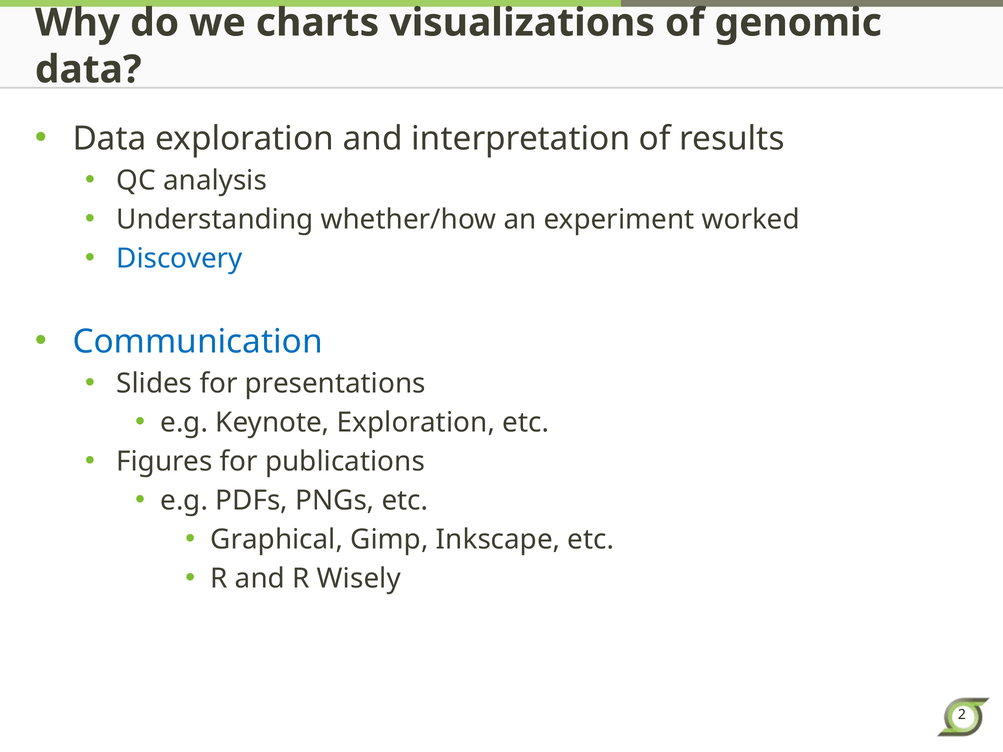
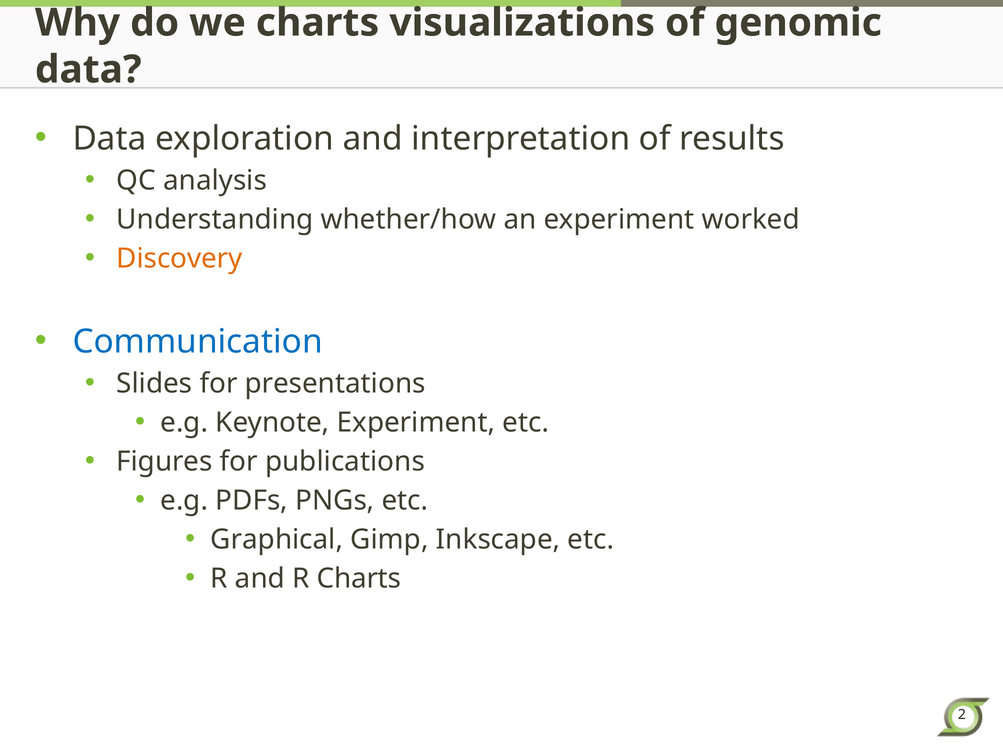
Discovery colour: blue -> orange
Keynote Exploration: Exploration -> Experiment
R Wisely: Wisely -> Charts
